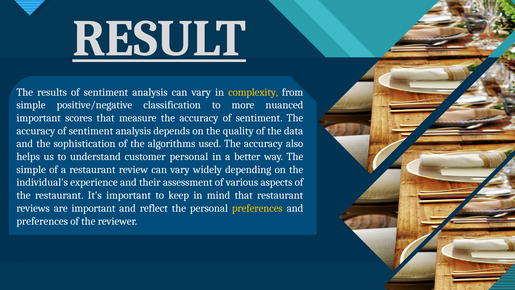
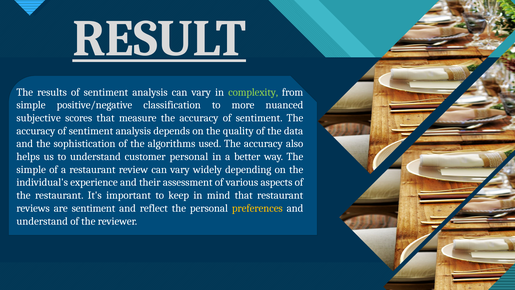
complexity colour: yellow -> light green
important at (39, 118): important -> subjective
are important: important -> sentiment
preferences at (42, 221): preferences -> understand
